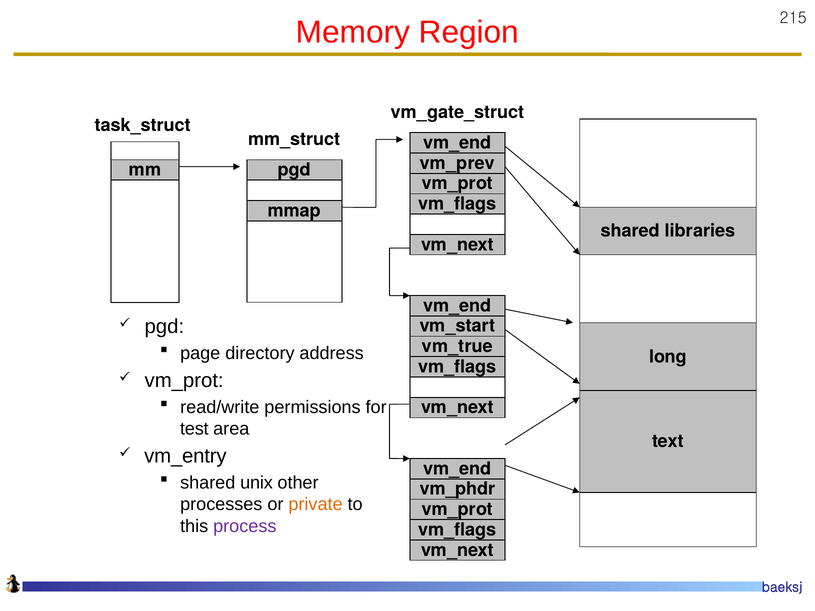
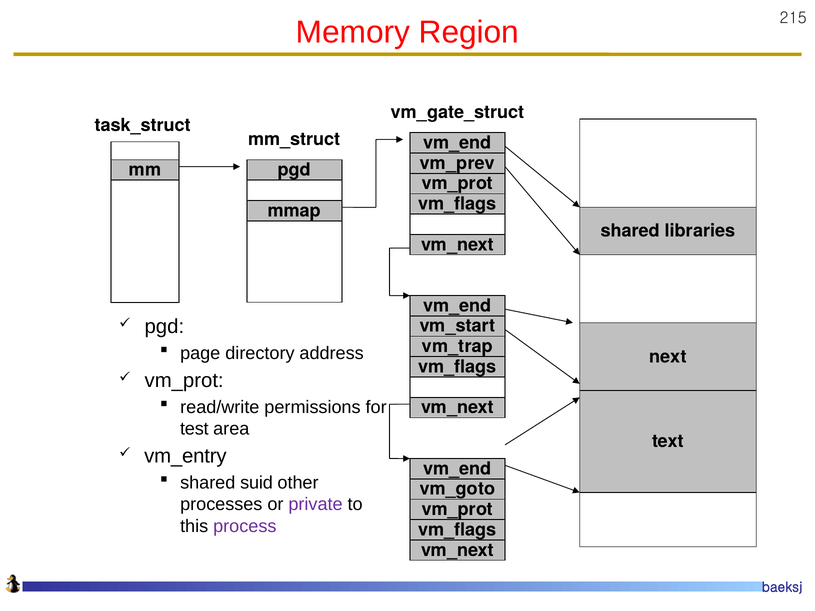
vm_true: vm_true -> vm_trap
long: long -> next
unix: unix -> suid
vm_phdr: vm_phdr -> vm_goto
private colour: orange -> purple
